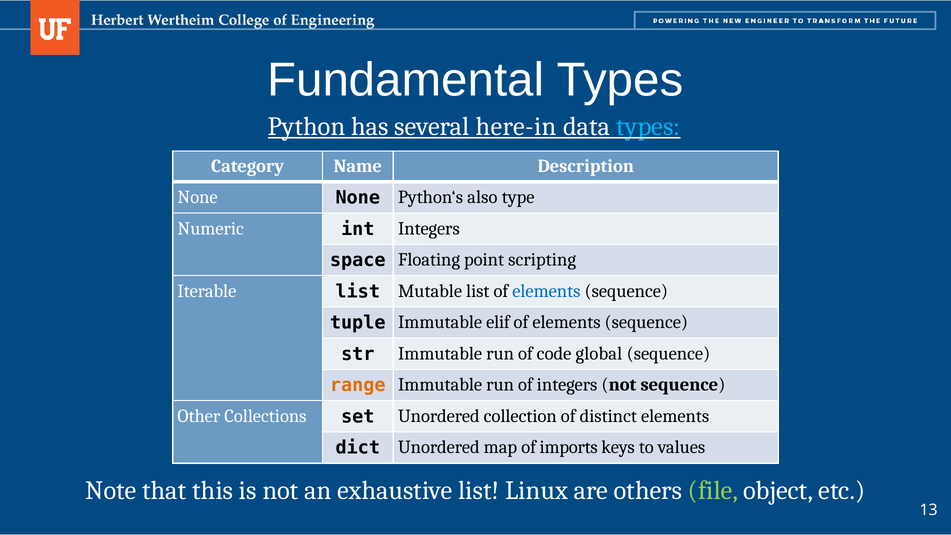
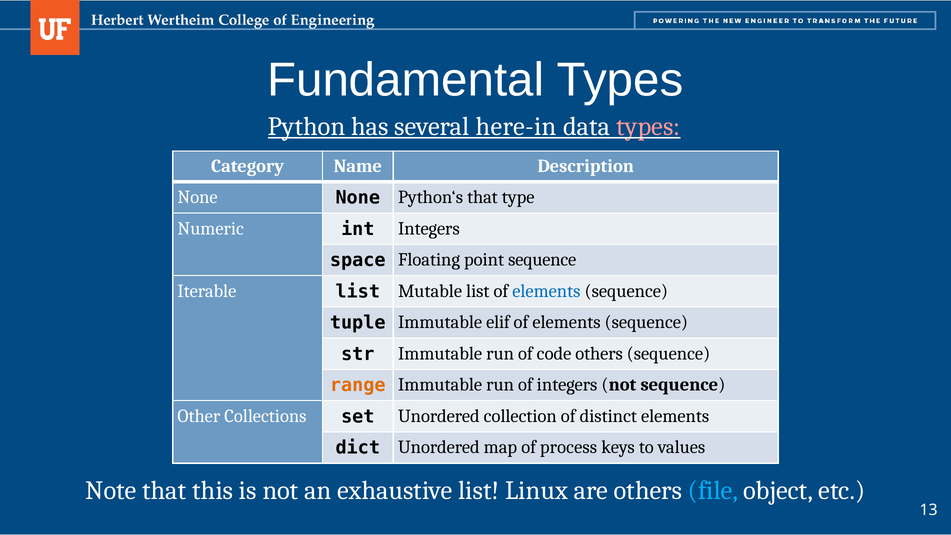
types at (648, 126) colour: light blue -> pink
Python‘s also: also -> that
point scripting: scripting -> sequence
code global: global -> others
imports: imports -> process
file colour: light green -> light blue
